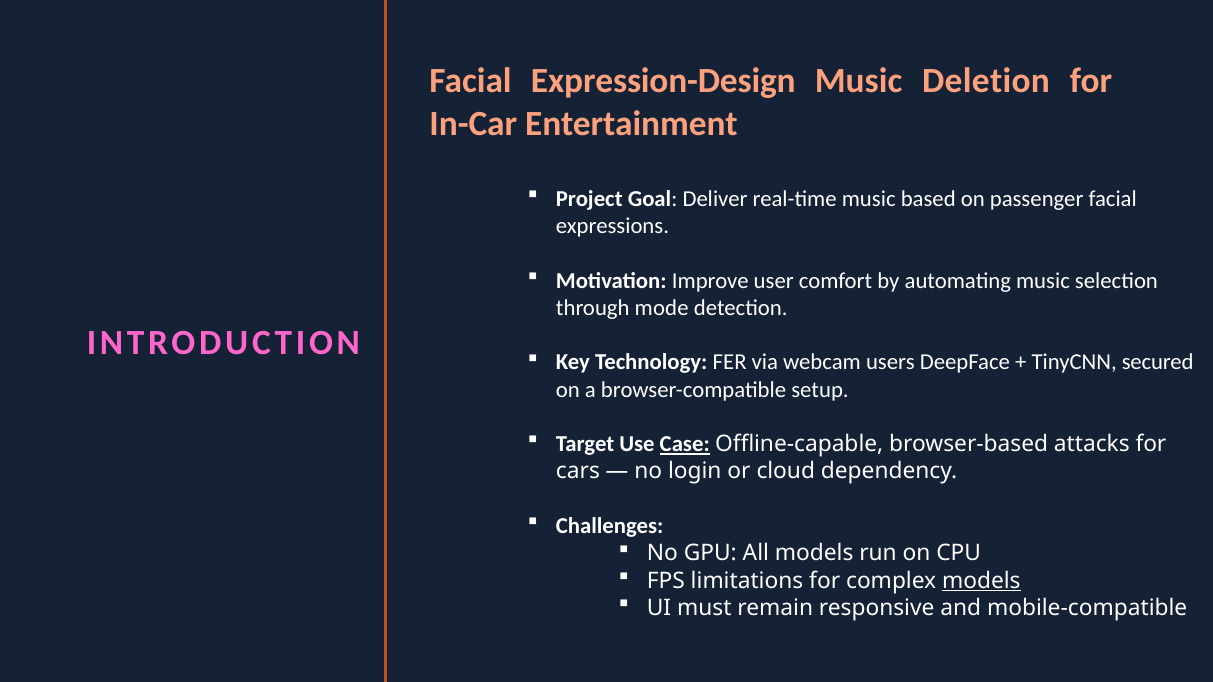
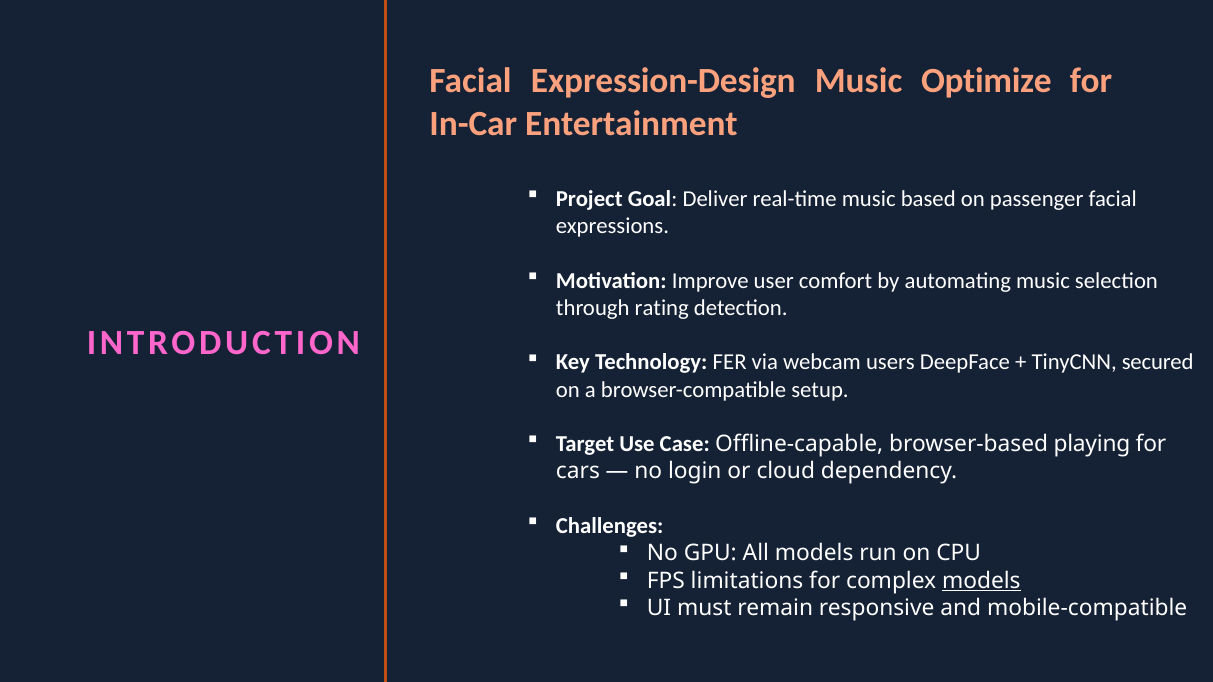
Deletion: Deletion -> Optimize
mode: mode -> rating
Case underline: present -> none
attacks: attacks -> playing
